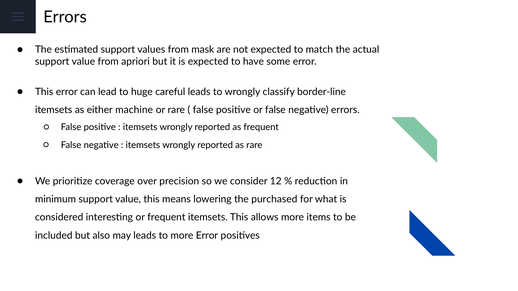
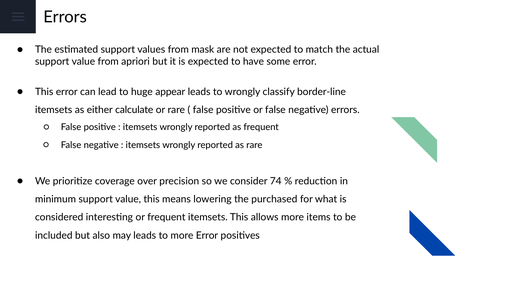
careful: careful -> appear
machine: machine -> calculate
12: 12 -> 74
